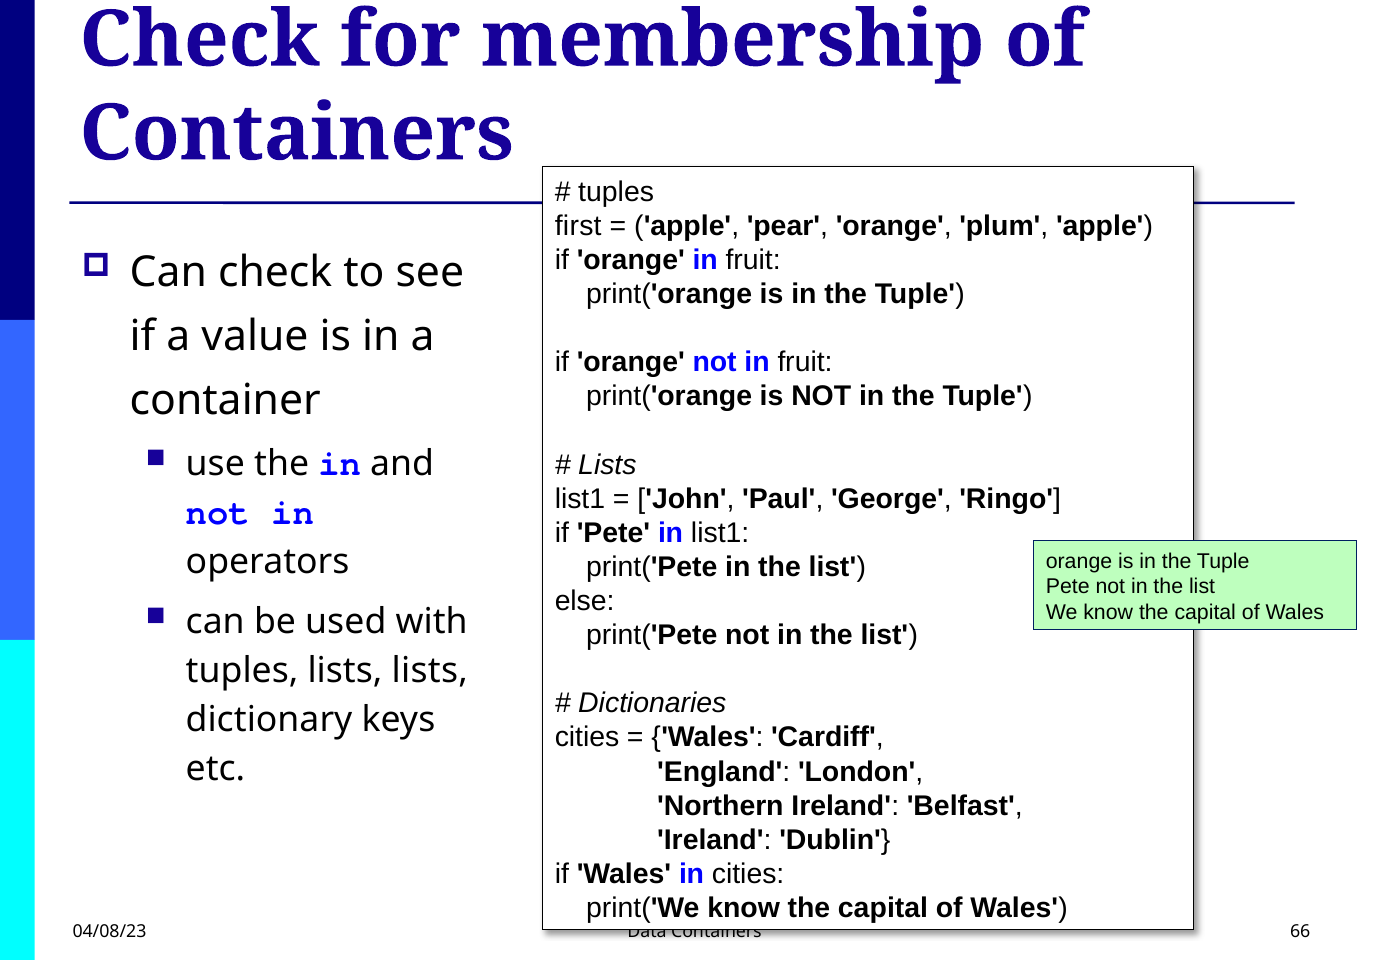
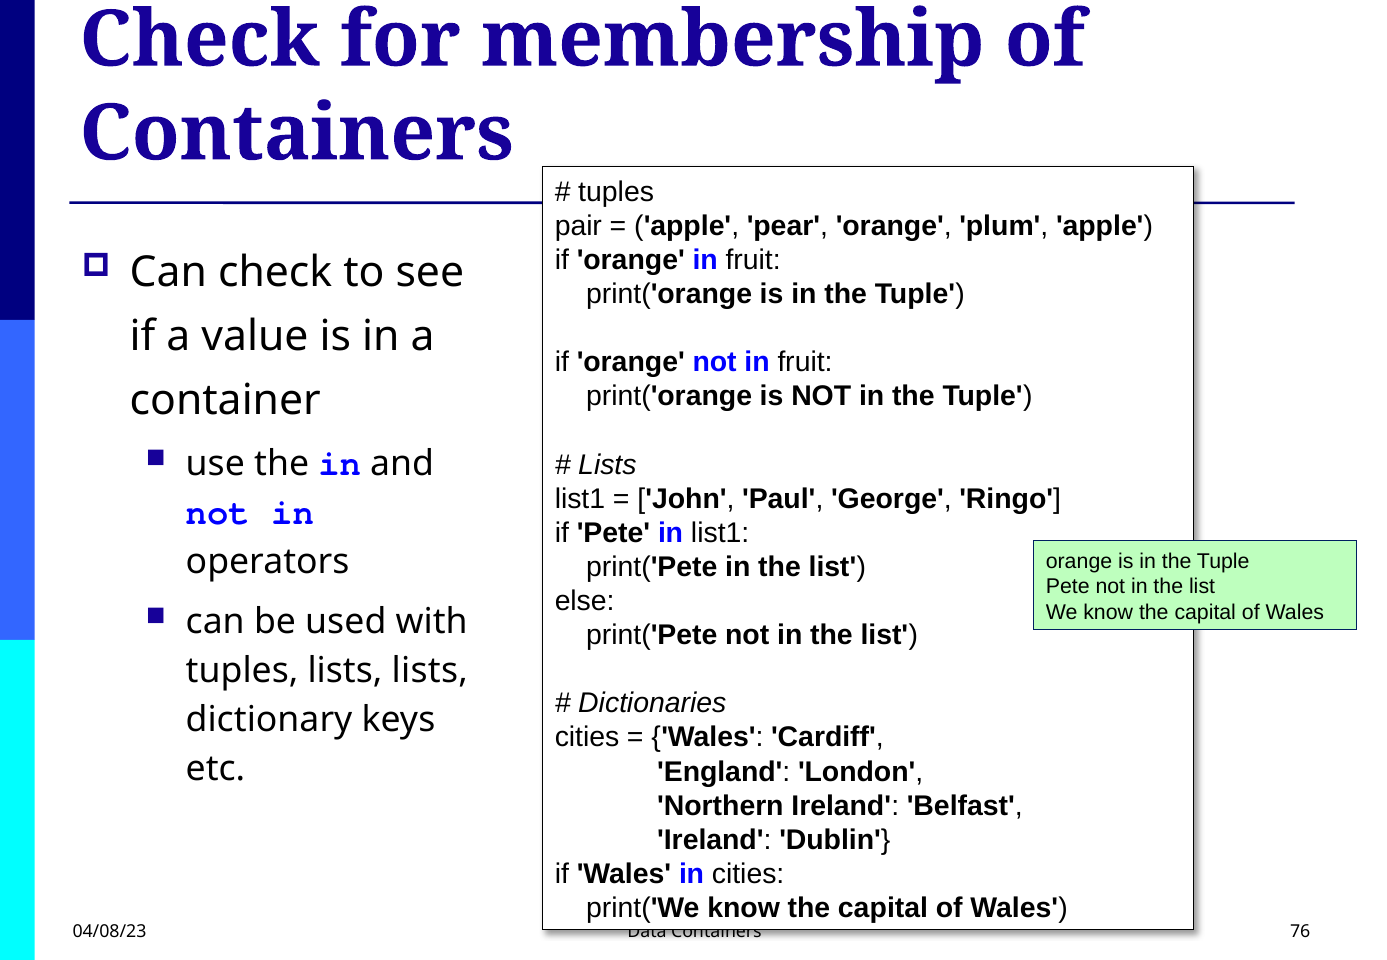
first: first -> pair
66: 66 -> 76
